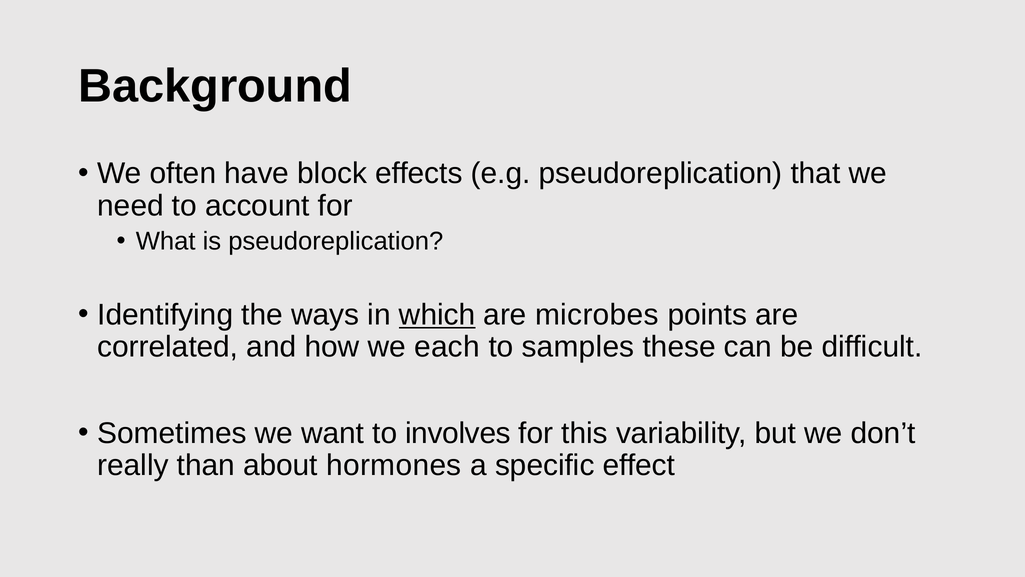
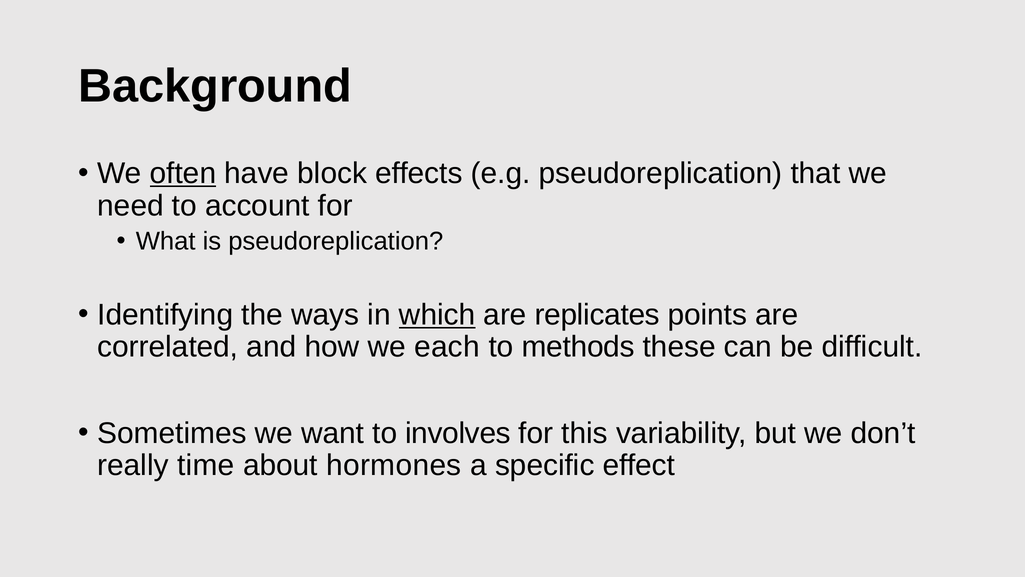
often underline: none -> present
microbes: microbes -> replicates
samples: samples -> methods
than: than -> time
